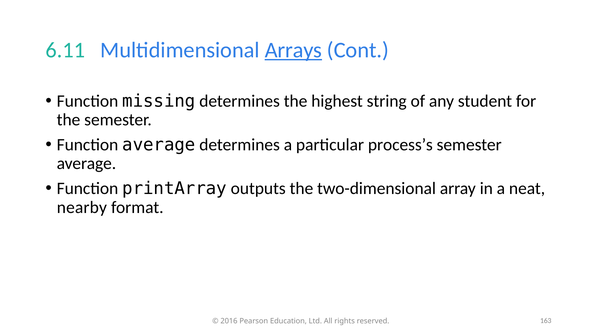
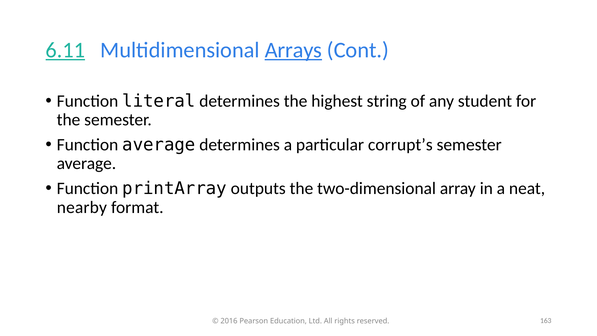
6.11 underline: none -> present
missing: missing -> literal
process’s: process’s -> corrupt’s
